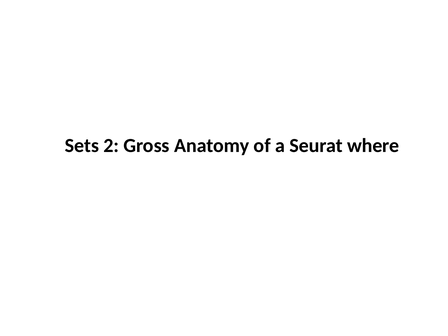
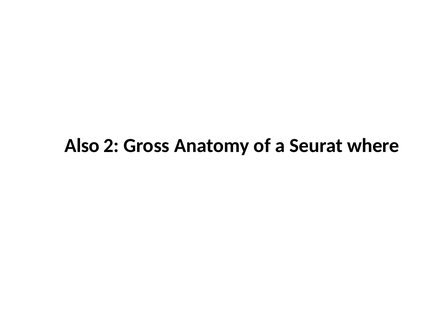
Sets: Sets -> Also
